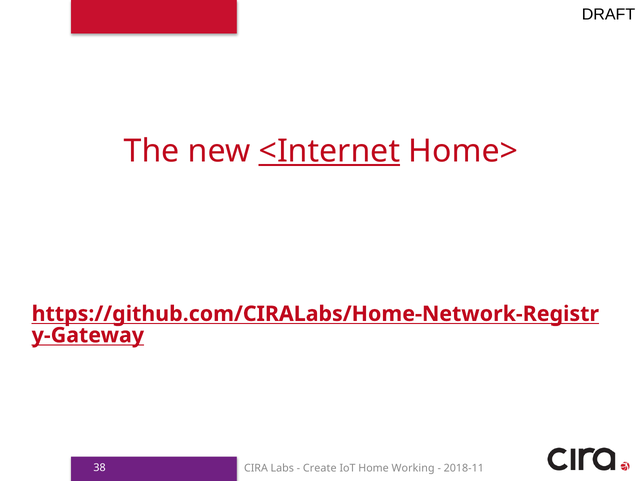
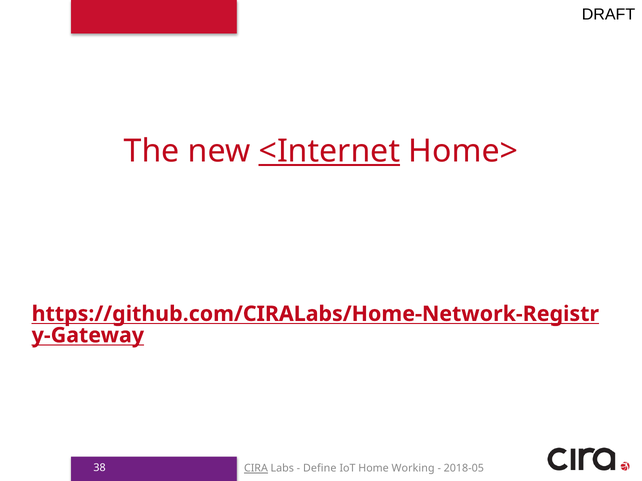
CIRA underline: none -> present
Create: Create -> Define
2018-11: 2018-11 -> 2018-05
